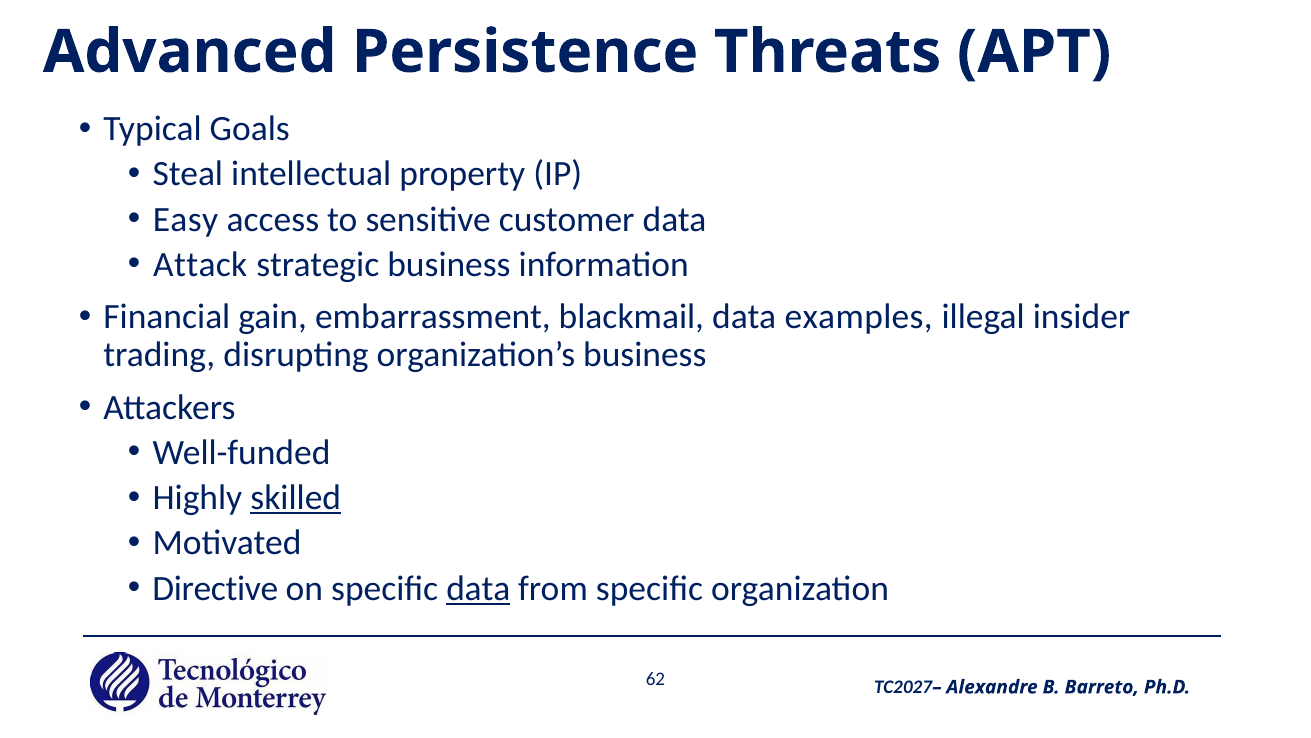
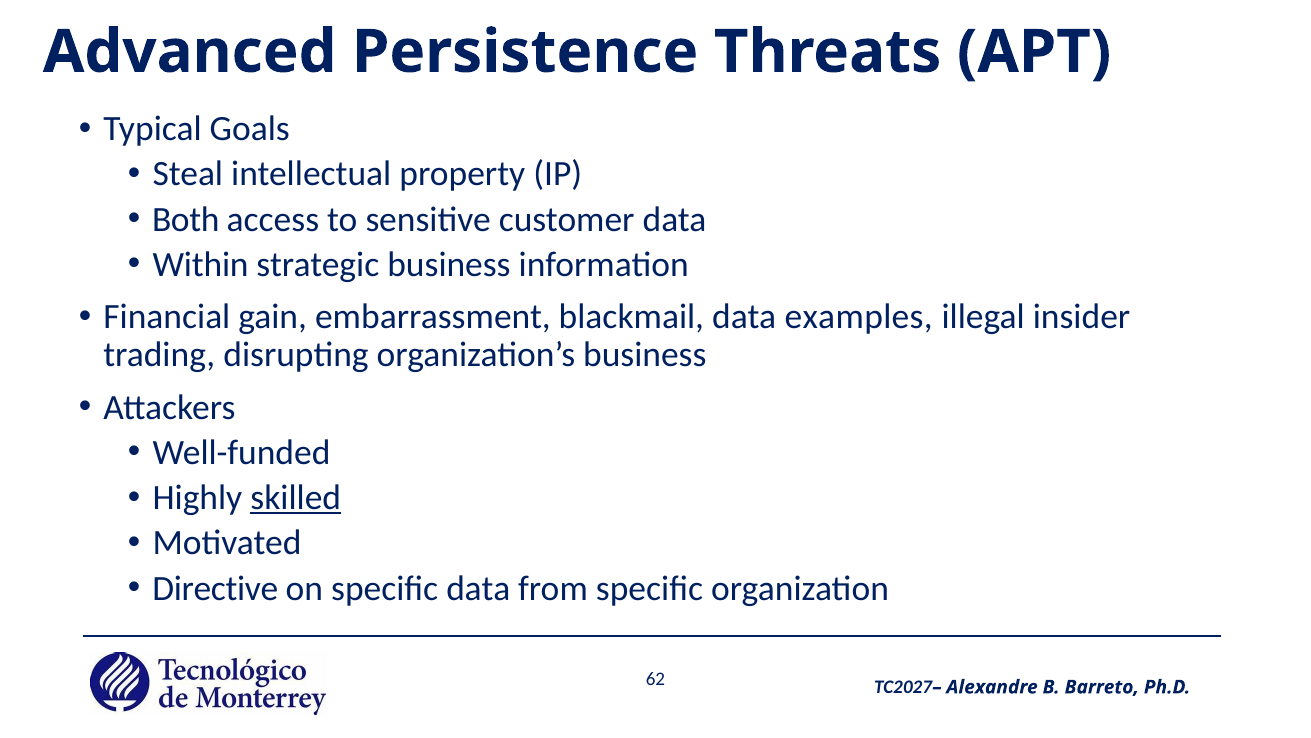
Easy: Easy -> Both
Attack: Attack -> Within
data at (478, 588) underline: present -> none
